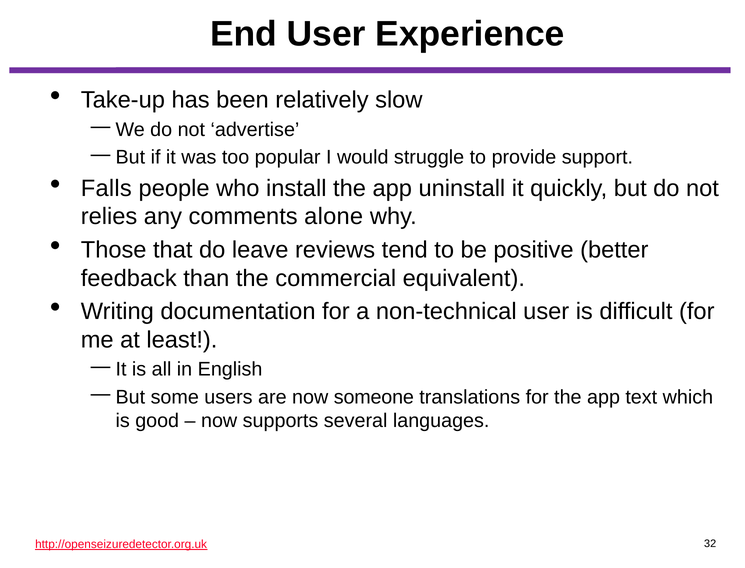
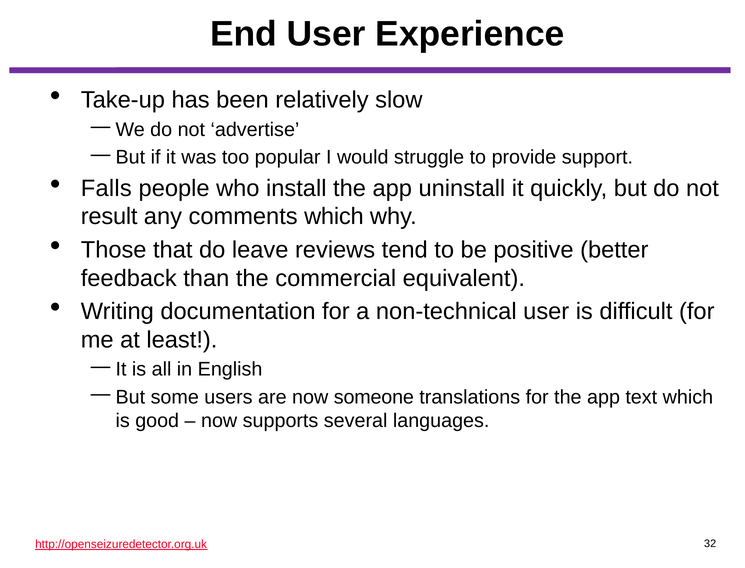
relies: relies -> result
comments alone: alone -> which
